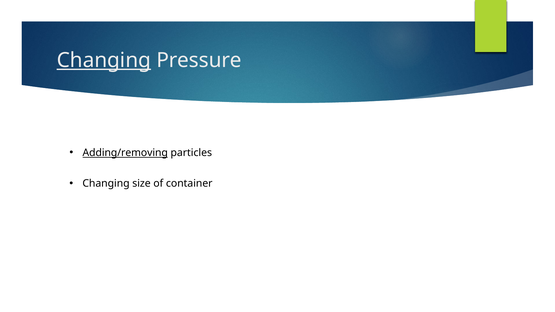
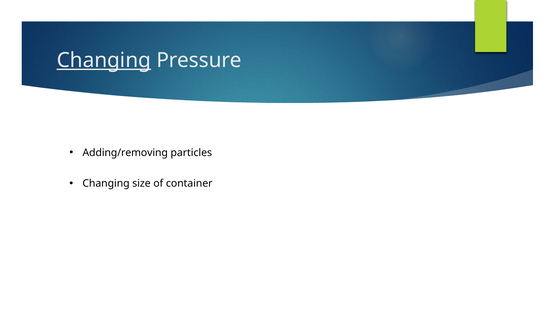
Adding/removing underline: present -> none
